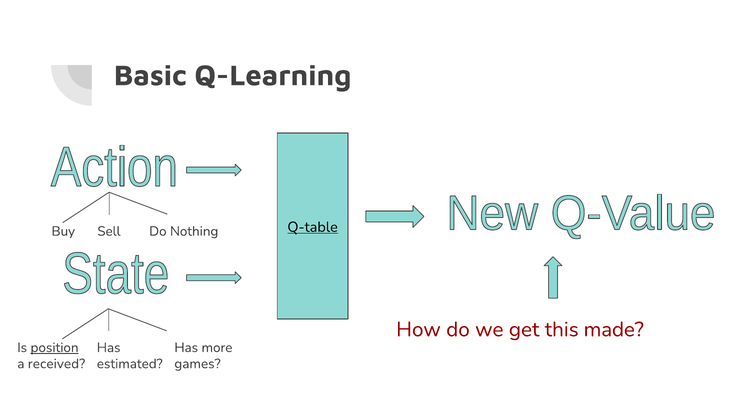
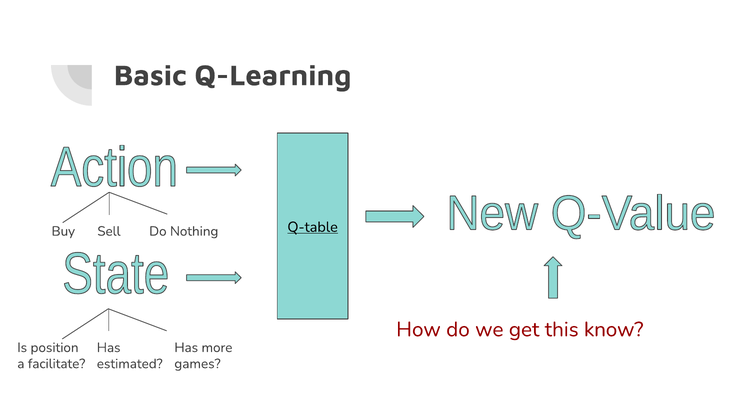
made: made -> know
position underline: present -> none
received: received -> facilitate
